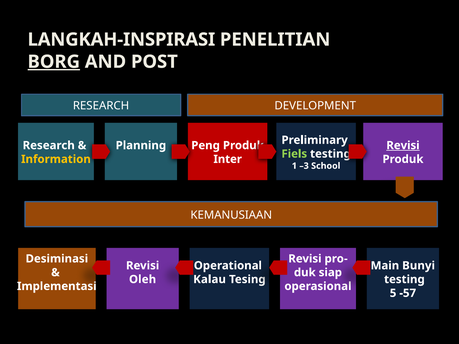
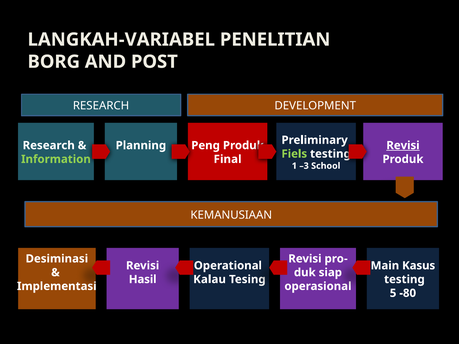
LANGKAH-INSPIRASI: LANGKAH-INSPIRASI -> LANGKAH-VARIABEL
BORG underline: present -> none
Information colour: yellow -> light green
Inter: Inter -> Final
Bunyi: Bunyi -> Kasus
Oleh: Oleh -> Hasil
-57: -57 -> -80
